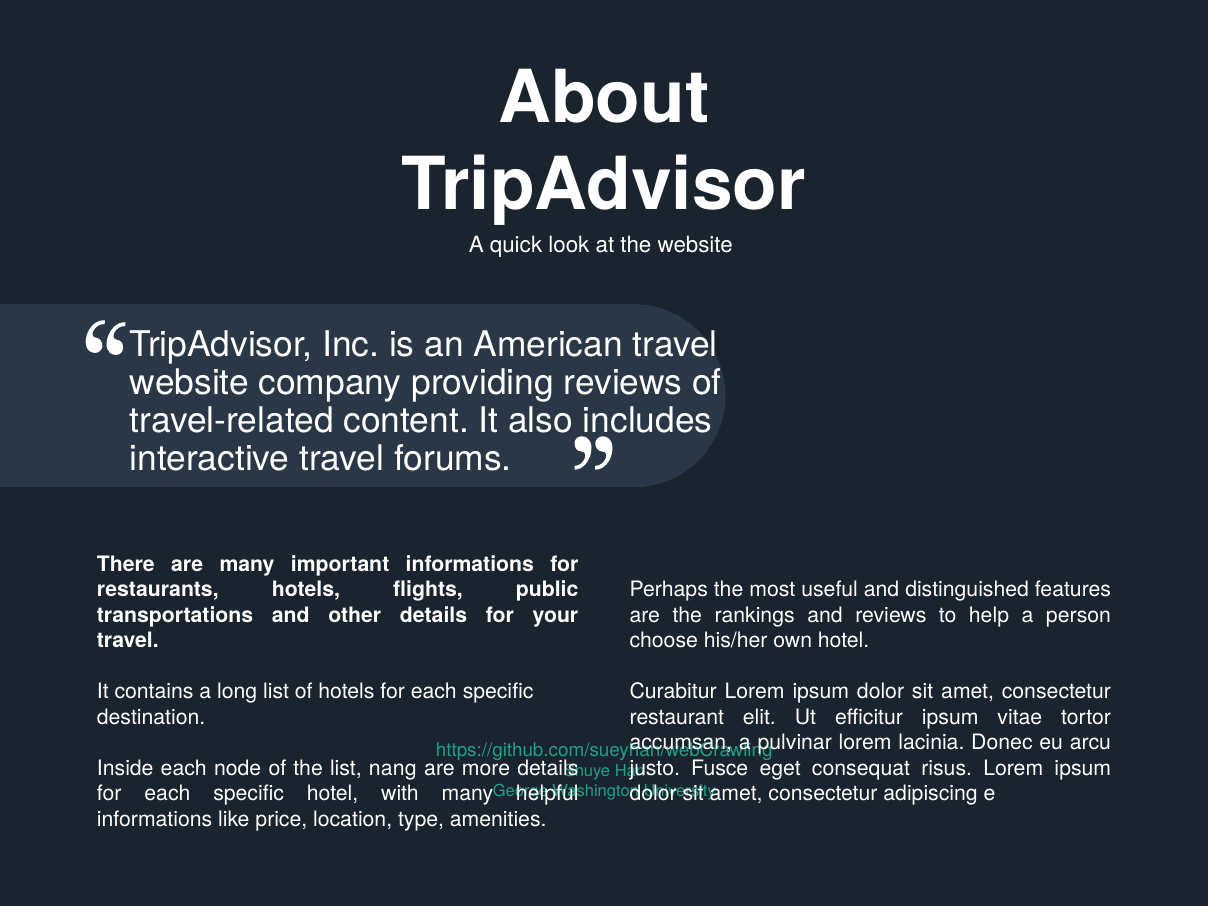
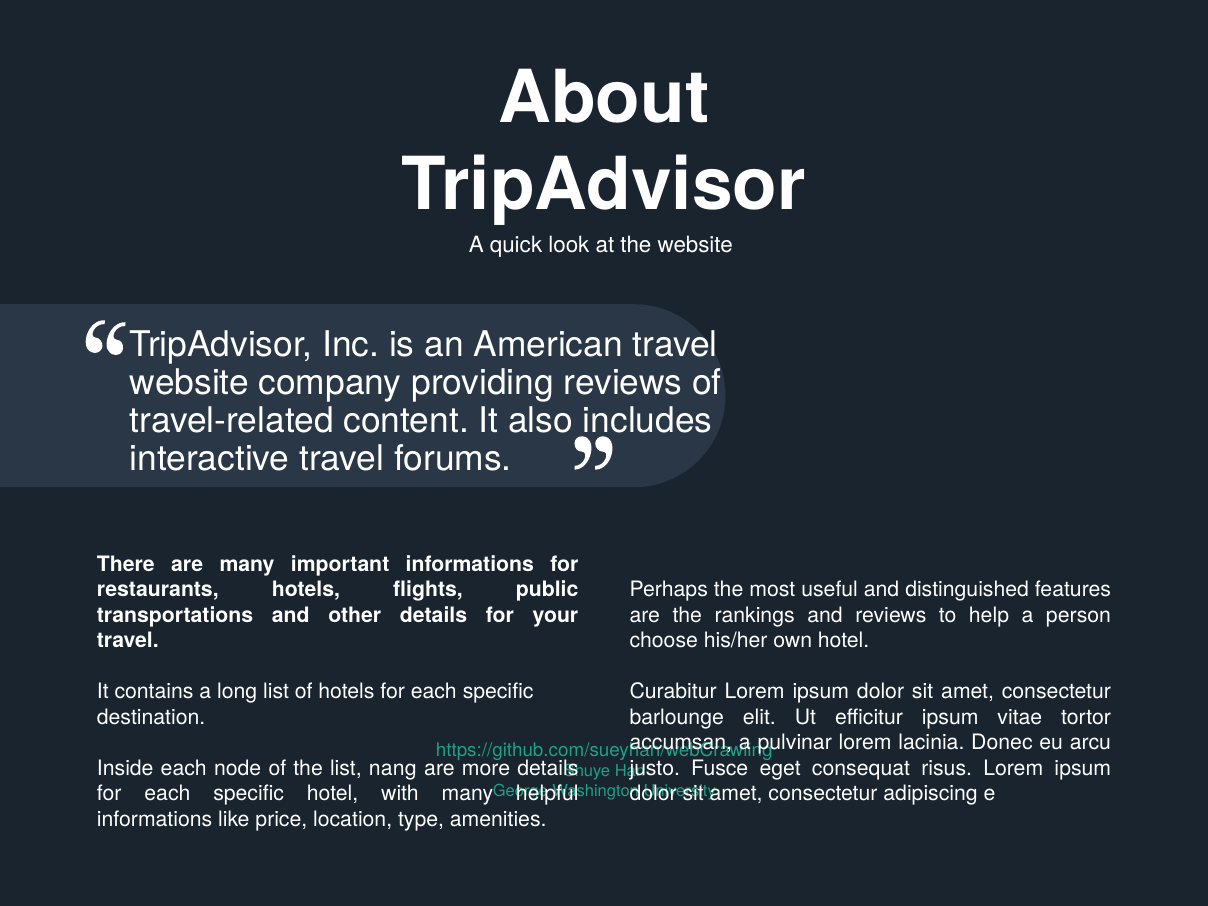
restaurant: restaurant -> barlounge
